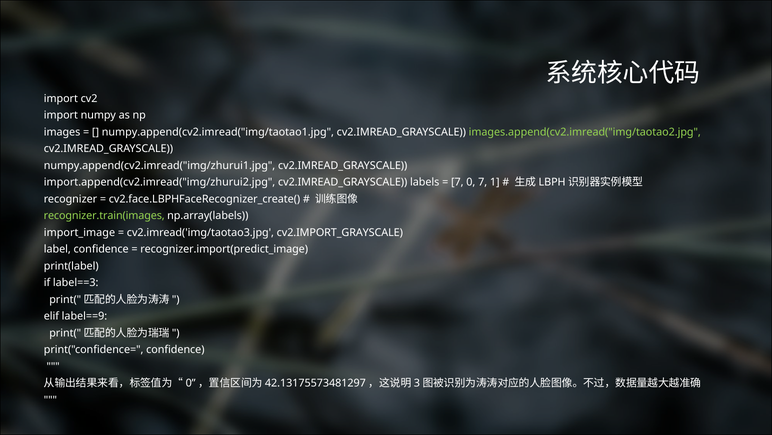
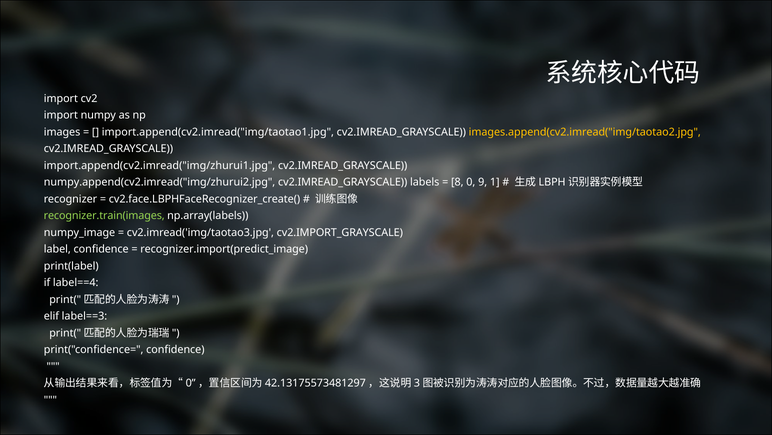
numpy.append(cv2.imread("img/taotao1.jpg: numpy.append(cv2.imread("img/taotao1.jpg -> import.append(cv2.imread("img/taotao1.jpg
images.append(cv2.imread("img/taotao2.jpg colour: light green -> yellow
numpy.append(cv2.imread("img/zhurui1.jpg: numpy.append(cv2.imread("img/zhurui1.jpg -> import.append(cv2.imread("img/zhurui1.jpg
import.append(cv2.imread("img/zhurui2.jpg: import.append(cv2.imread("img/zhurui2.jpg -> numpy.append(cv2.imread("img/zhurui2.jpg
7 at (457, 182): 7 -> 8
0 7: 7 -> 9
import_image: import_image -> numpy_image
label==3: label==3 -> label==4
label==9: label==9 -> label==3
